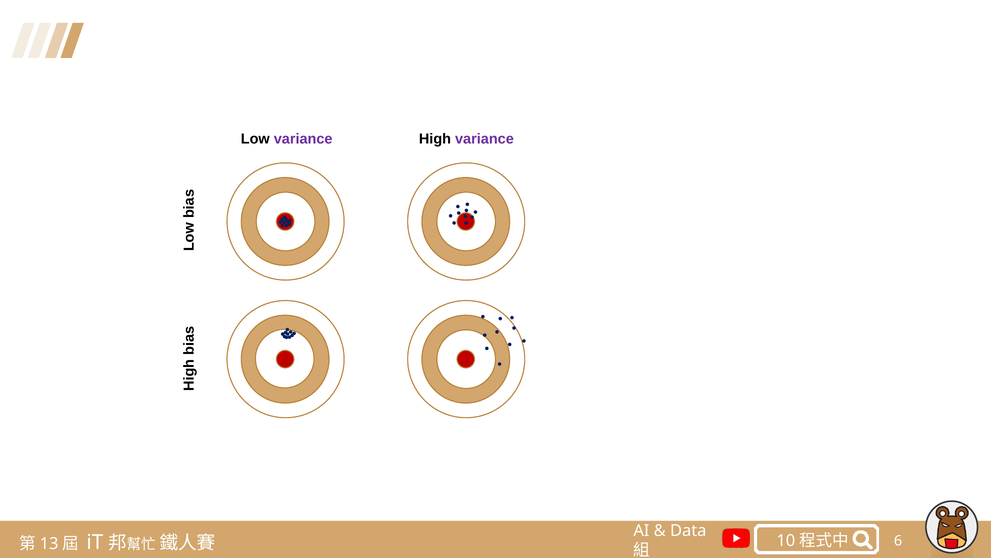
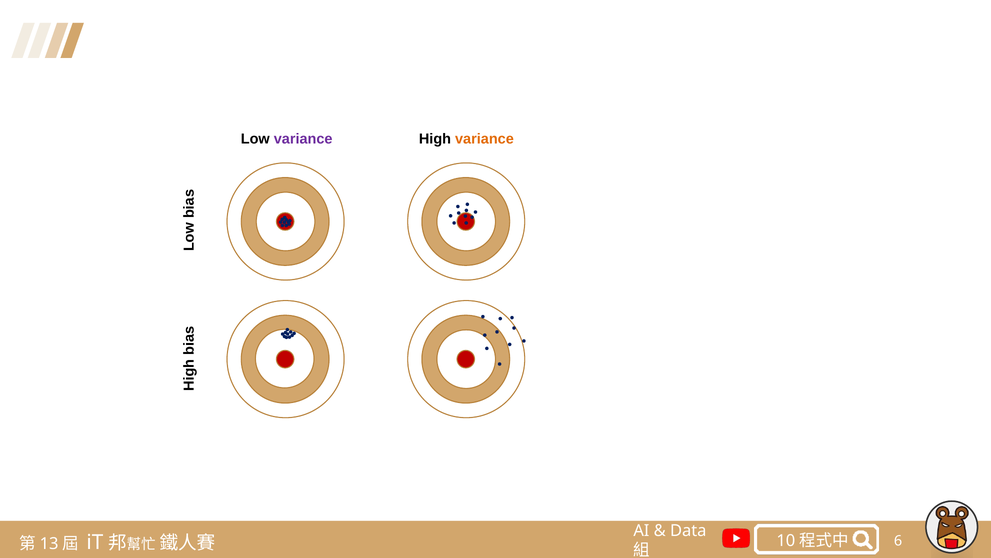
variance at (484, 139) colour: purple -> orange
